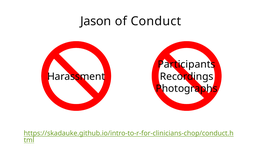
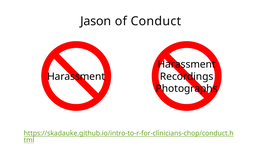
Participants at (187, 65): Participants -> Harassment
